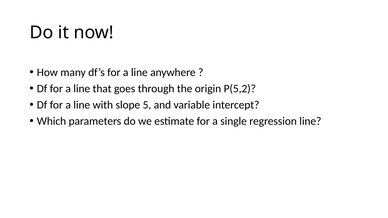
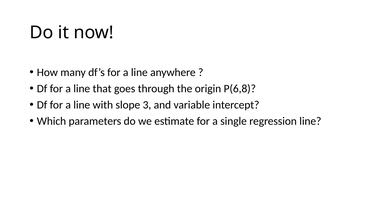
P(5,2: P(5,2 -> P(6,8
5: 5 -> 3
